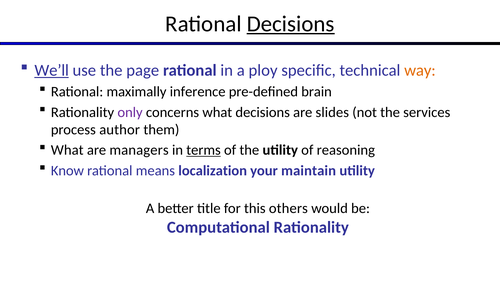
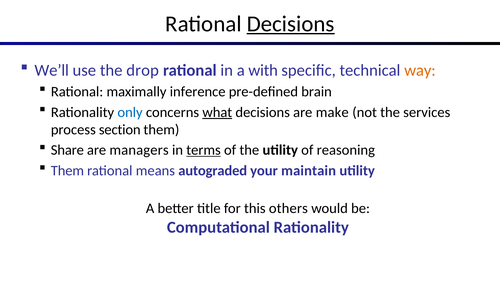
We’ll underline: present -> none
page: page -> drop
ploy: ploy -> with
only colour: purple -> blue
what at (217, 112) underline: none -> present
slides: slides -> make
author: author -> section
What at (67, 150): What -> Share
Know at (67, 171): Know -> Them
localization: localization -> autograded
